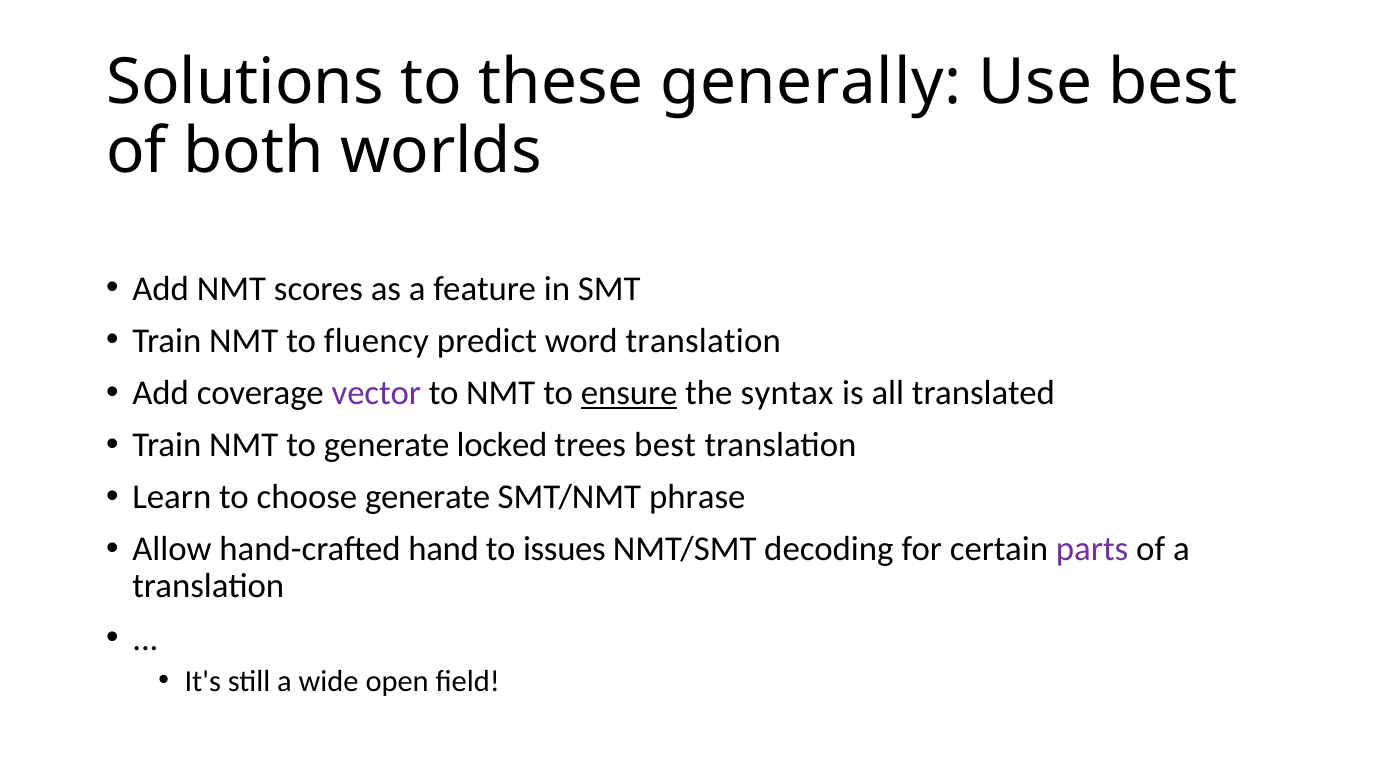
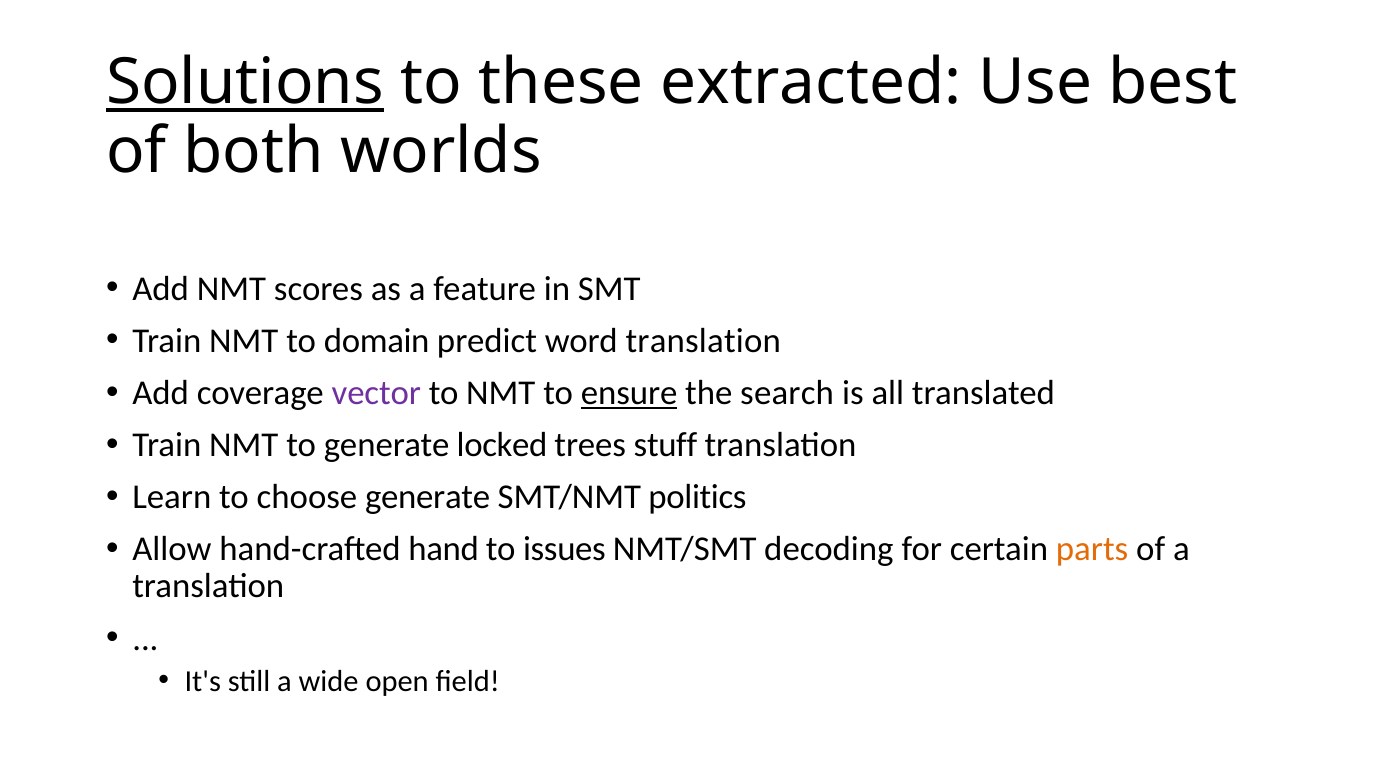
Solutions underline: none -> present
generally: generally -> extracted
fluency: fluency -> domain
syntax: syntax -> search
trees best: best -> stuff
phrase: phrase -> politics
parts colour: purple -> orange
